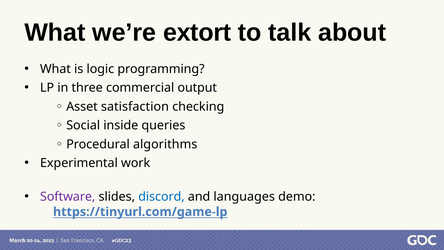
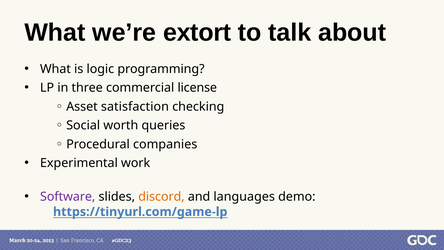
output: output -> license
inside: inside -> worth
algorithms: algorithms -> companies
discord colour: blue -> orange
